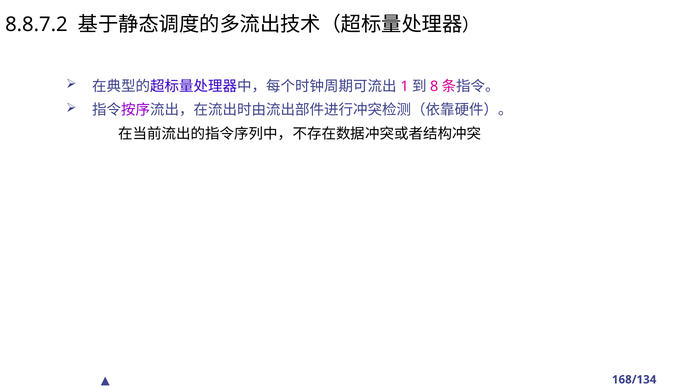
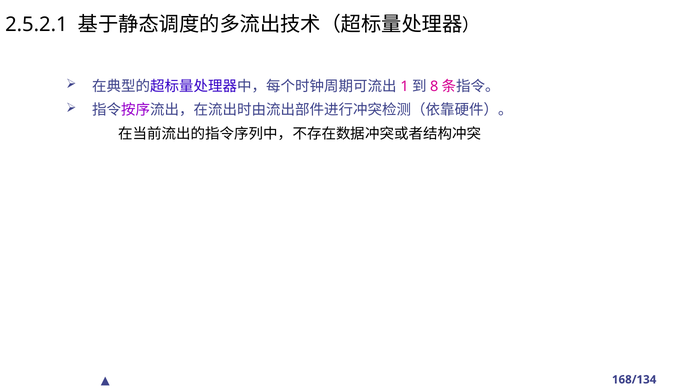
8.8.7.2: 8.8.7.2 -> 2.5.2.1
